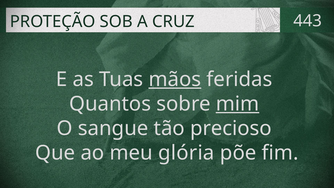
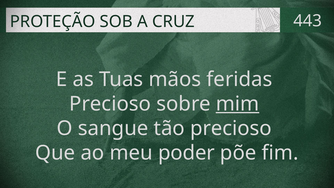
mãos underline: present -> none
Quantos at (110, 104): Quantos -> Precioso
glória: glória -> poder
